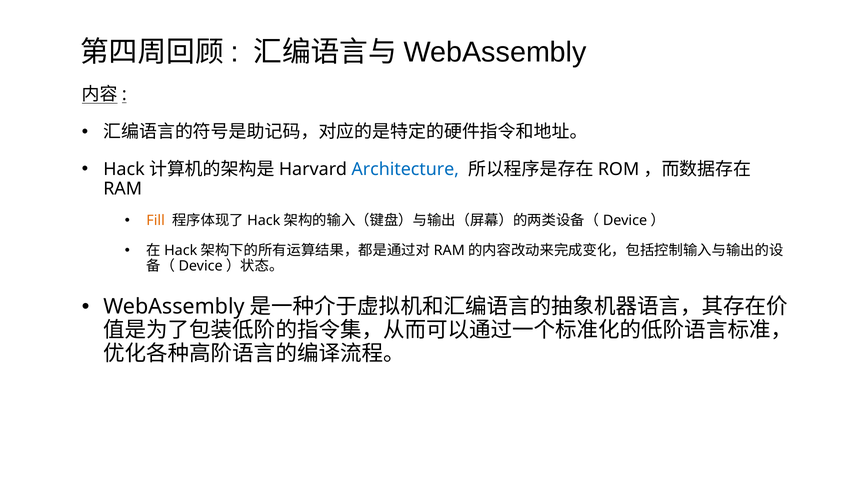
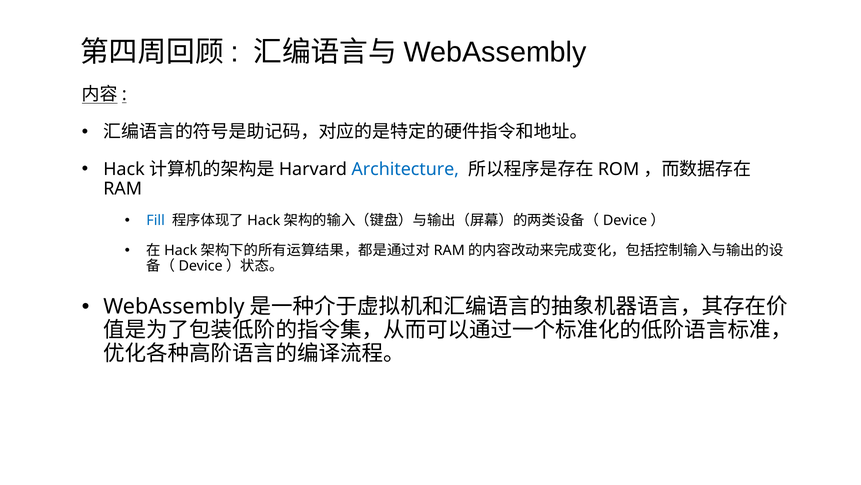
Fill colour: orange -> blue
